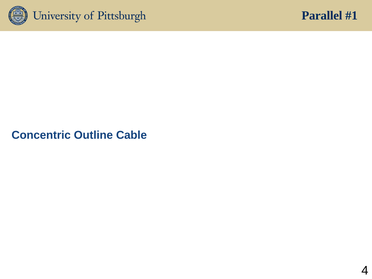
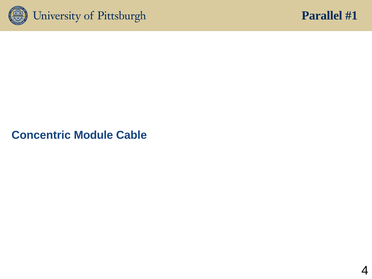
Outline: Outline -> Module
